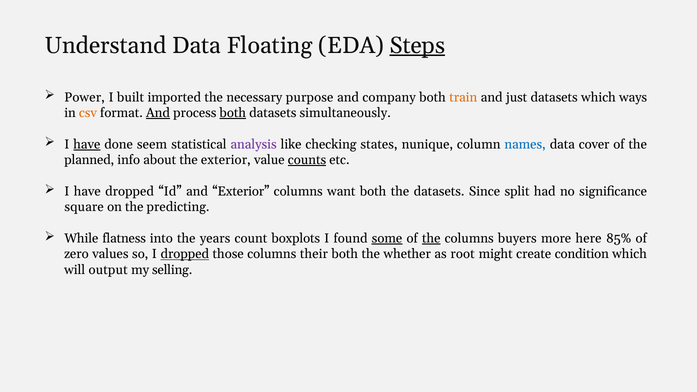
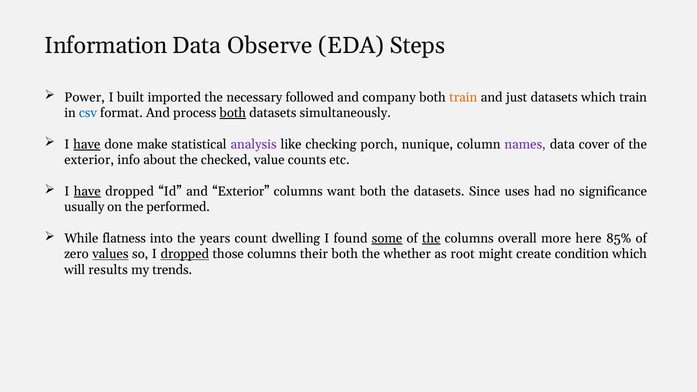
Understand: Understand -> Information
Floating: Floating -> Observe
Steps underline: present -> none
purpose: purpose -> followed
which ways: ways -> train
csv colour: orange -> blue
And at (158, 113) underline: present -> none
seem: seem -> make
states: states -> porch
names colour: blue -> purple
planned at (89, 160): planned -> exterior
the exterior: exterior -> checked
counts underline: present -> none
have at (87, 191) underline: none -> present
split: split -> uses
square: square -> usually
predicting: predicting -> performed
boxplots: boxplots -> dwelling
buyers: buyers -> overall
values underline: none -> present
output: output -> results
selling: selling -> trends
